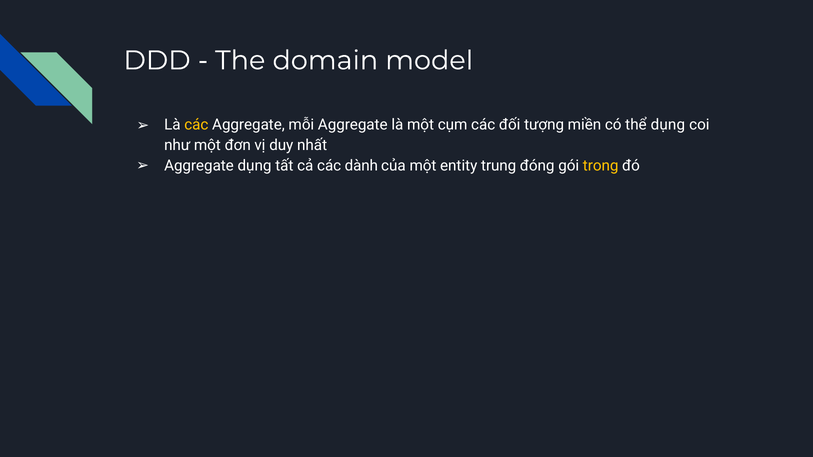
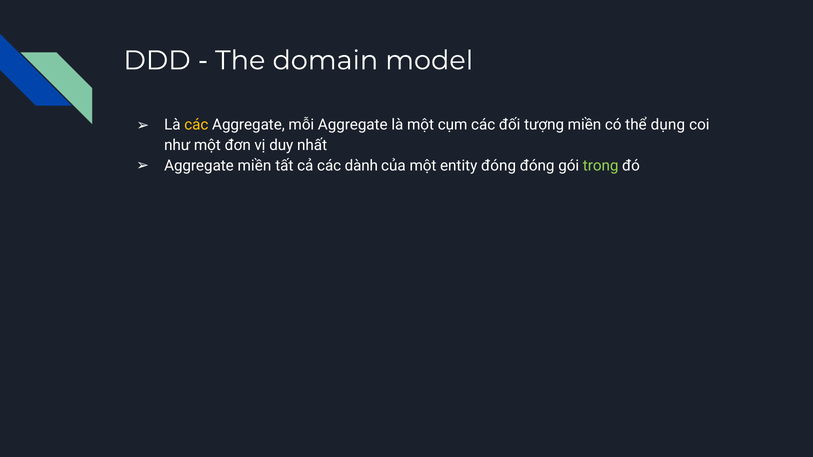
Aggregate dụng: dụng -> miền
entity trung: trung -> đóng
trong colour: yellow -> light green
